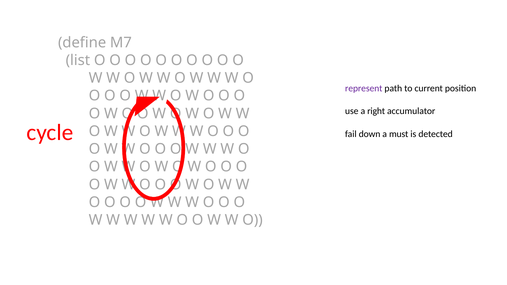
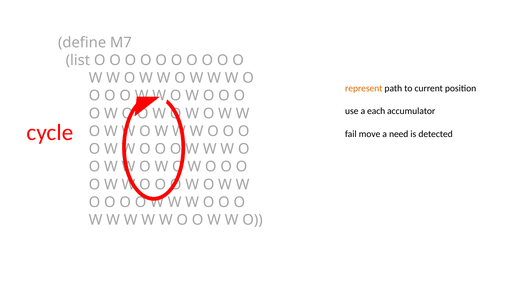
represent colour: purple -> orange
right: right -> each
down: down -> move
must: must -> need
